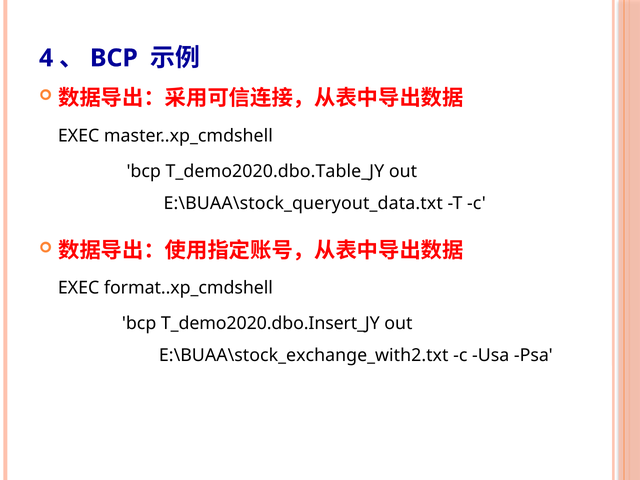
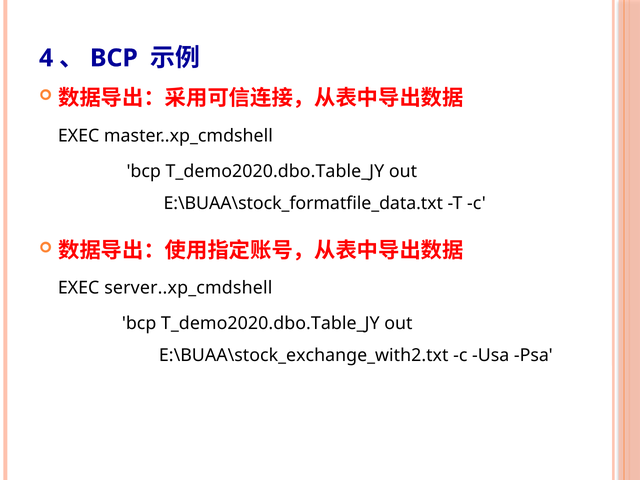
E:\BUAA\stock_queryout_data.txt: E:\BUAA\stock_queryout_data.txt -> E:\BUAA\stock_formatfile_data.txt
format..xp_cmdshell: format..xp_cmdshell -> server..xp_cmdshell
T_demo2020.dbo.Insert_JY at (270, 324): T_demo2020.dbo.Insert_JY -> T_demo2020.dbo.Table_JY
